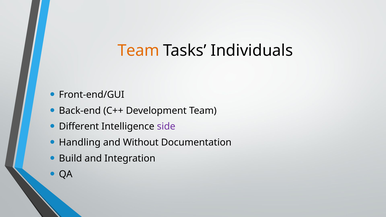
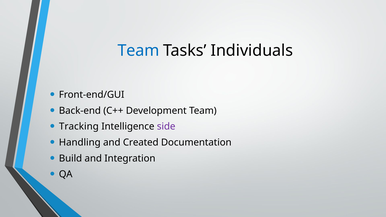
Team at (139, 51) colour: orange -> blue
Different: Different -> Tracking
Without: Without -> Created
